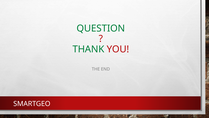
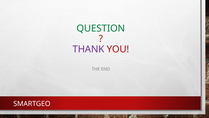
THANK colour: green -> purple
